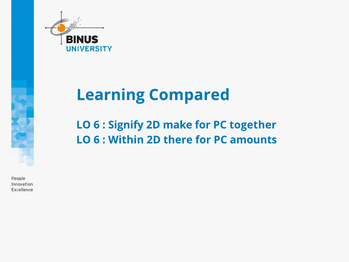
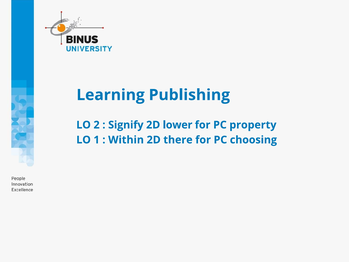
Compared: Compared -> Publishing
6 at (97, 125): 6 -> 2
make: make -> lower
together: together -> property
6 at (97, 140): 6 -> 1
amounts: amounts -> choosing
